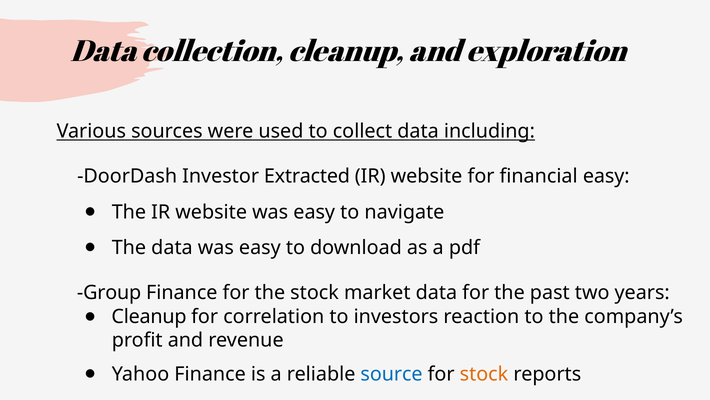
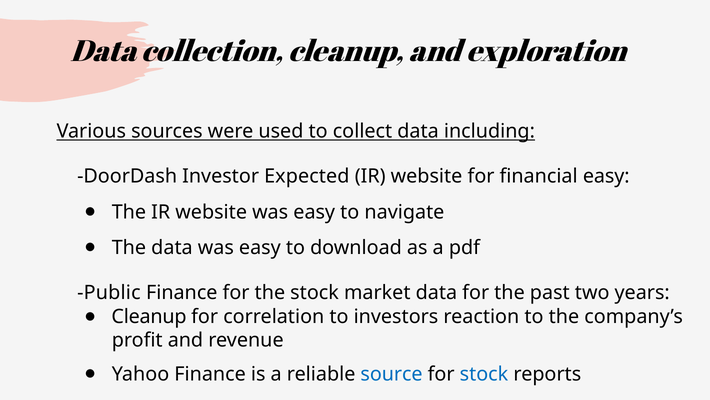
Extracted: Extracted -> Expected
Group: Group -> Public
stock at (484, 373) colour: orange -> blue
